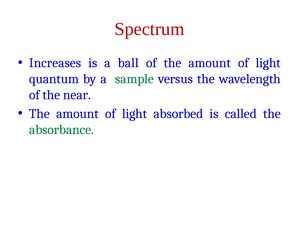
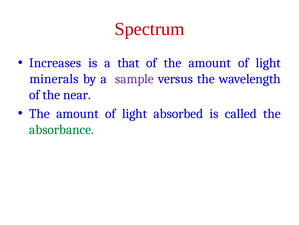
ball: ball -> that
quantum: quantum -> minerals
sample colour: green -> purple
